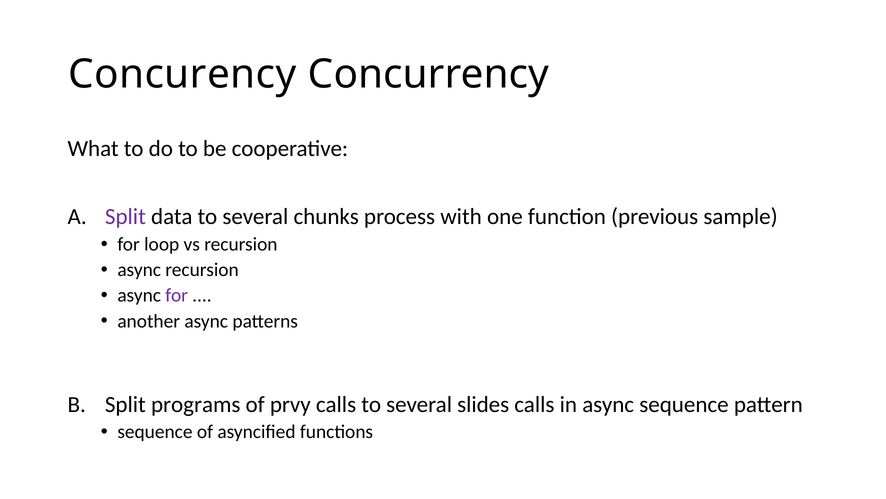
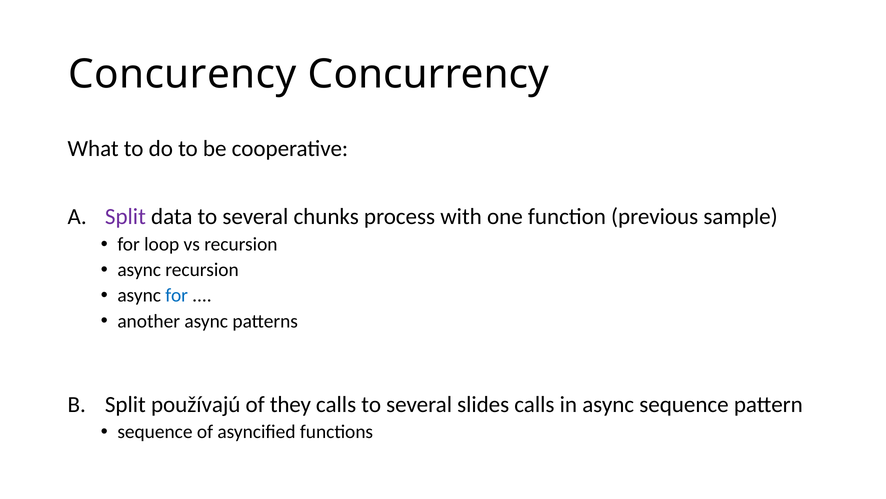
for at (177, 295) colour: purple -> blue
programs: programs -> používajú
prvy: prvy -> they
